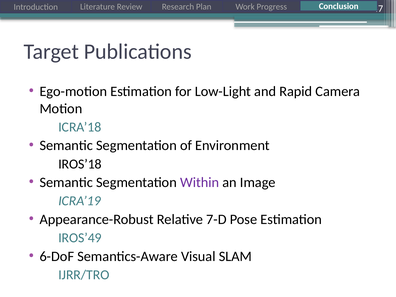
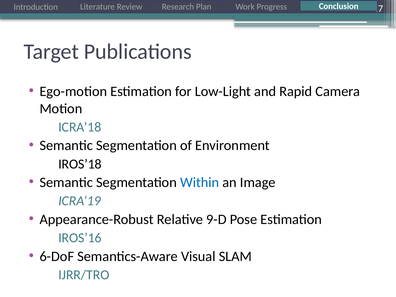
Within colour: purple -> blue
7-D: 7-D -> 9-D
IROS’49: IROS’49 -> IROS’16
